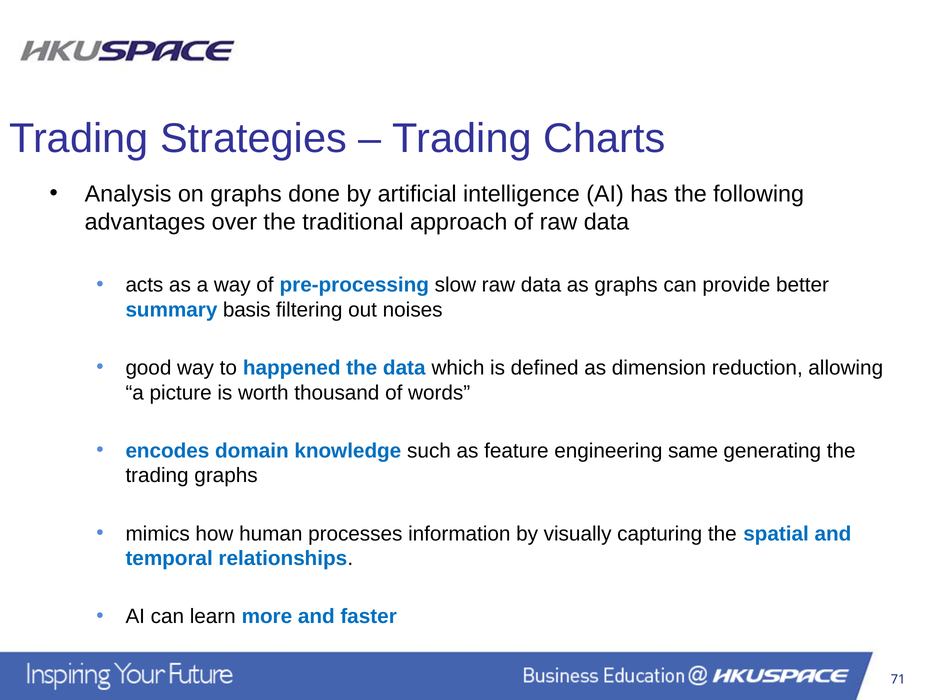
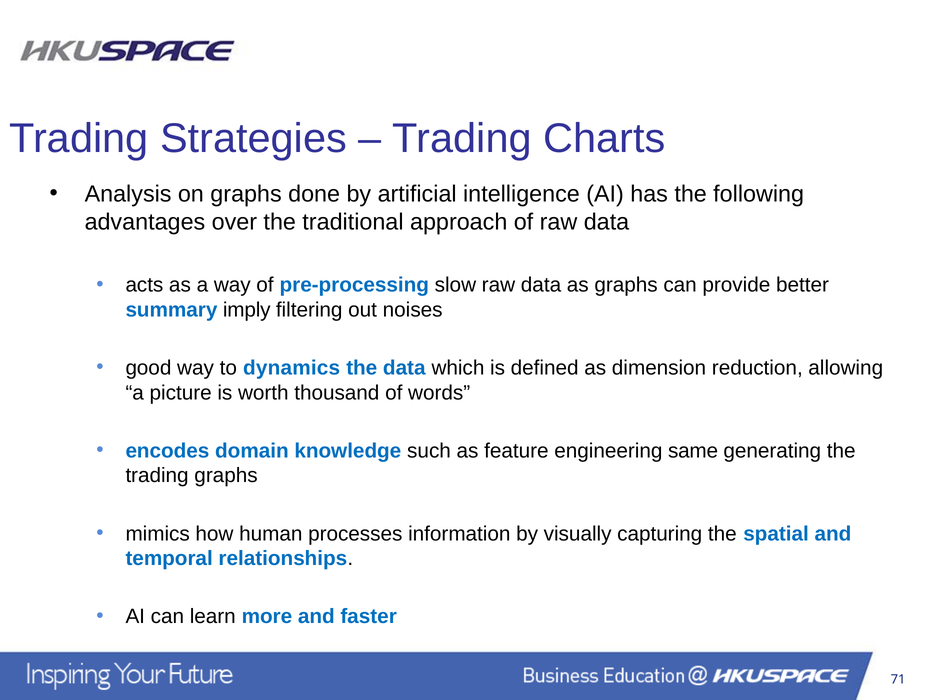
basis: basis -> imply
happened: happened -> dynamics
